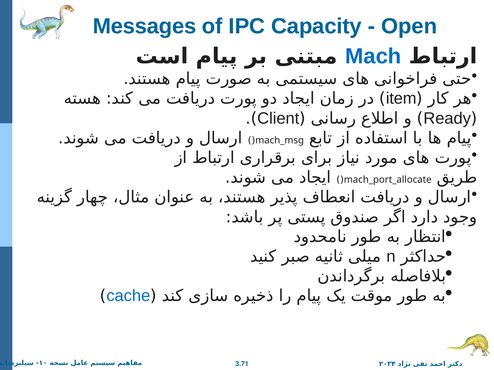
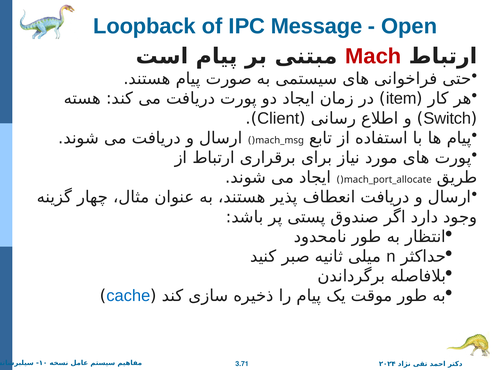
Messages: Messages -> Loopback
Capacity: Capacity -> Message
Mach colour: blue -> red
Ready: Ready -> Switch
